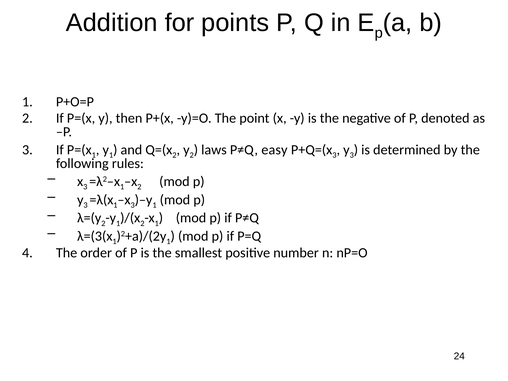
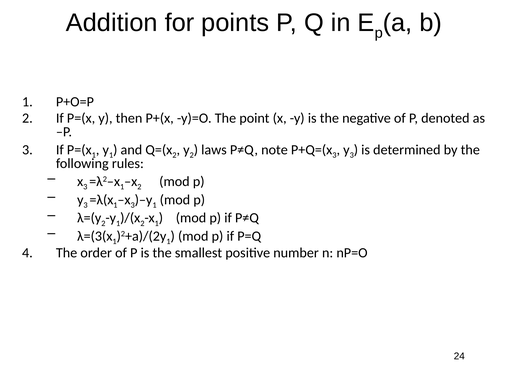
easy: easy -> note
